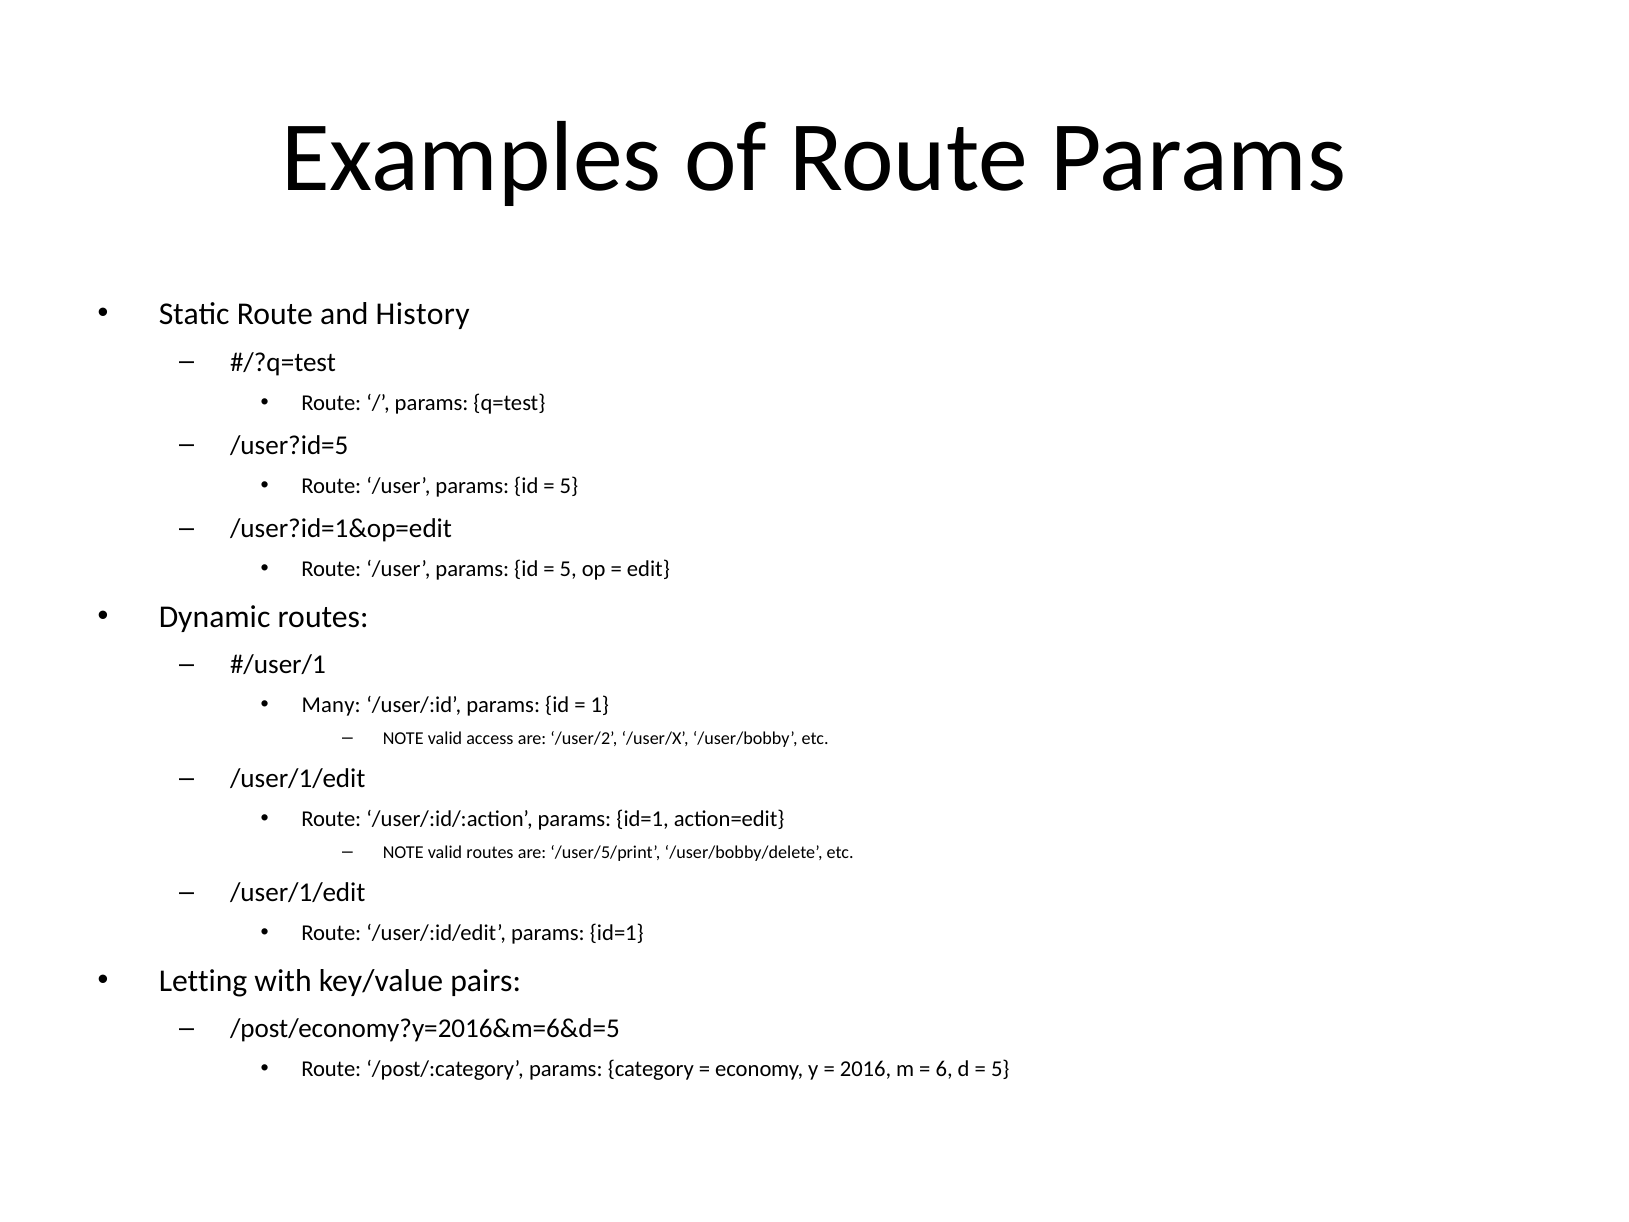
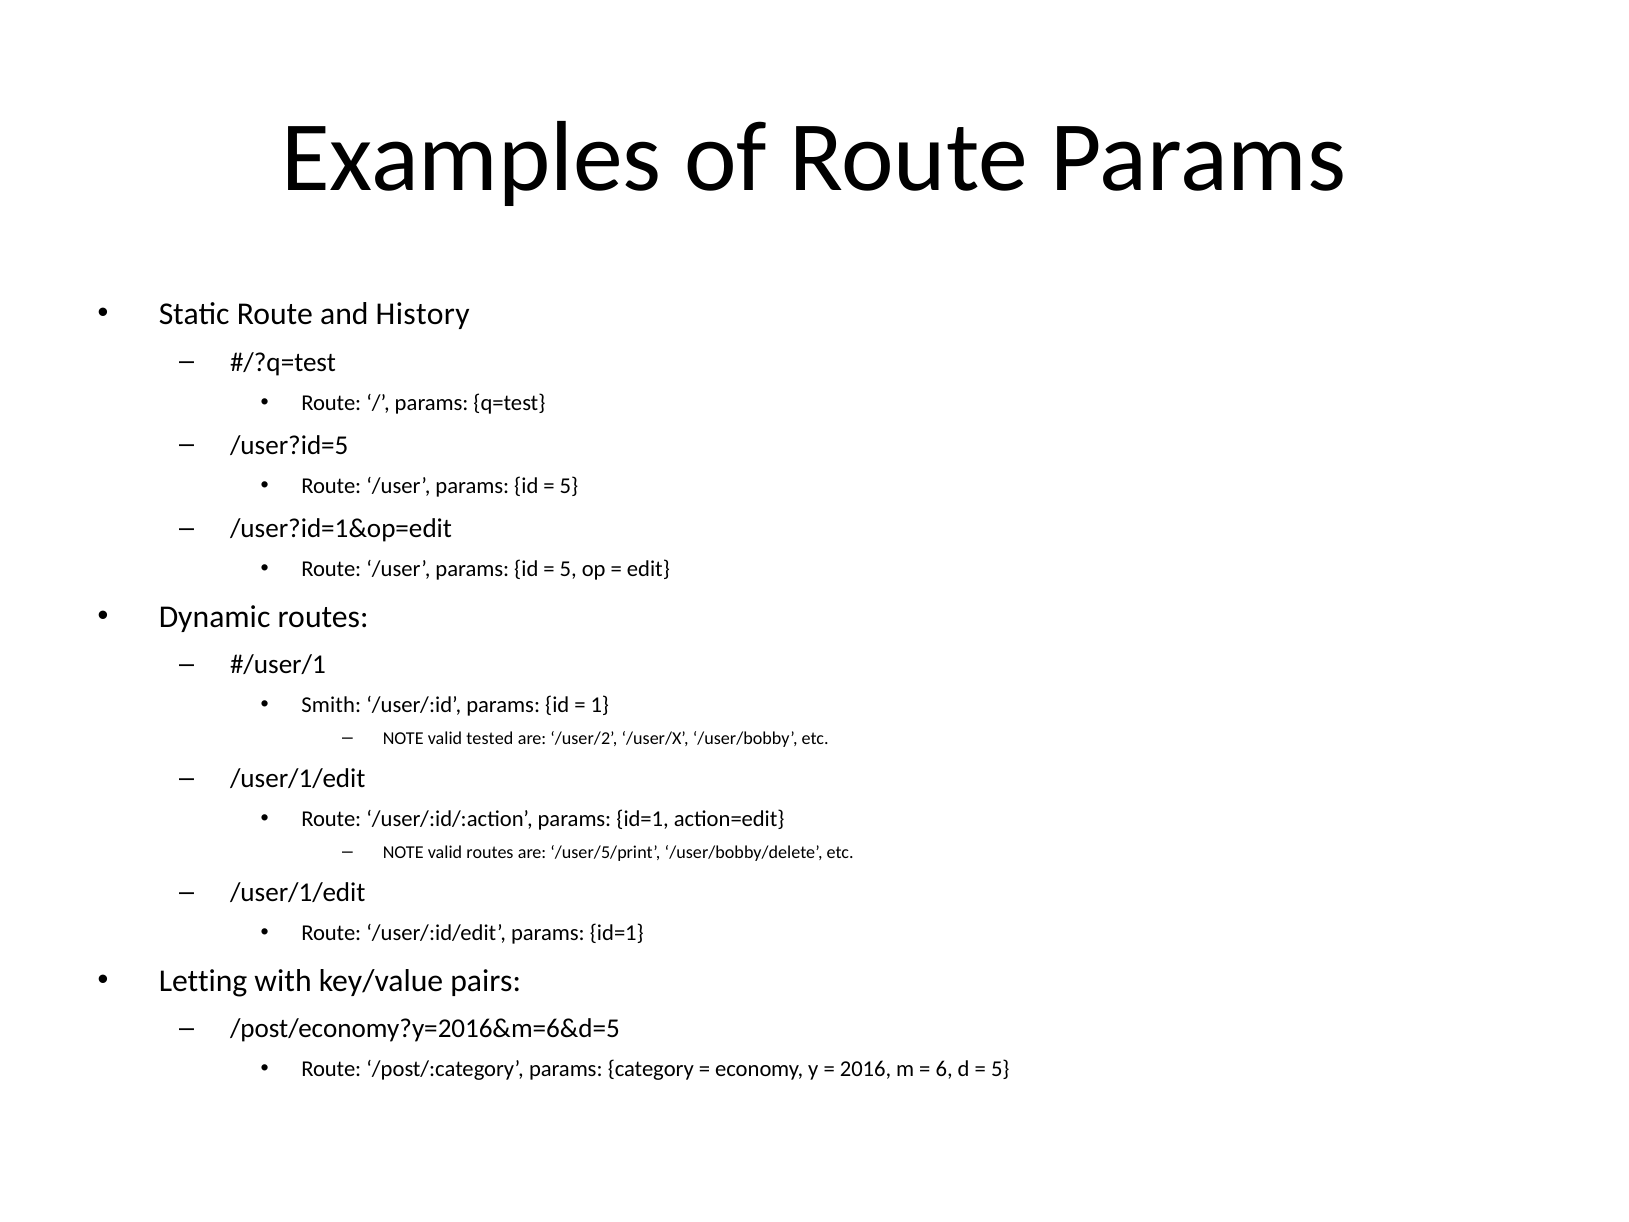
Many: Many -> Smith
access: access -> tested
